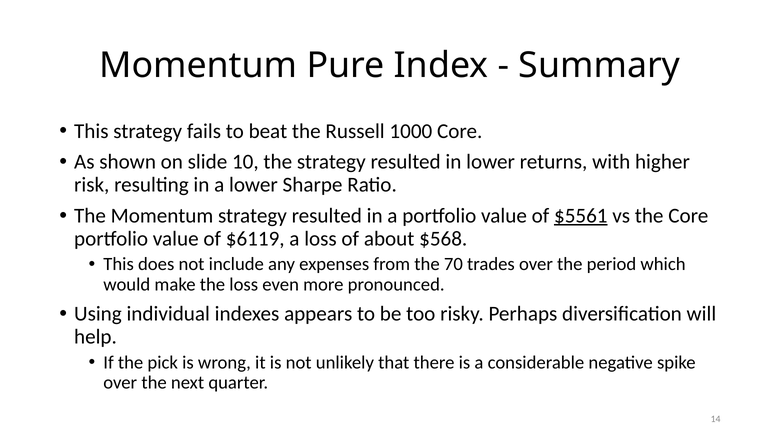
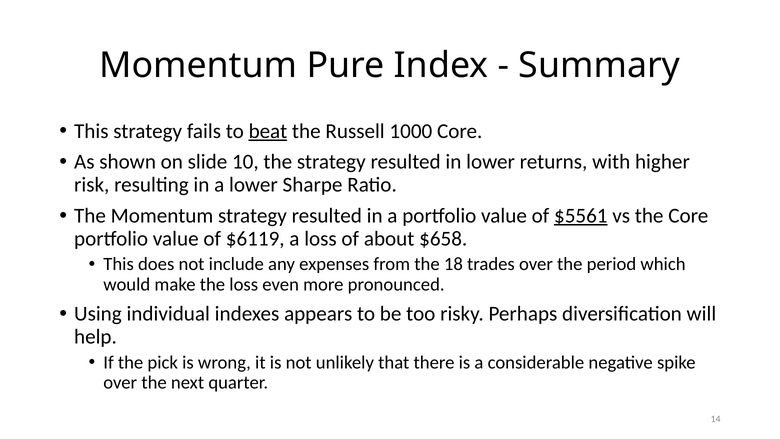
beat underline: none -> present
$568: $568 -> $658
70: 70 -> 18
